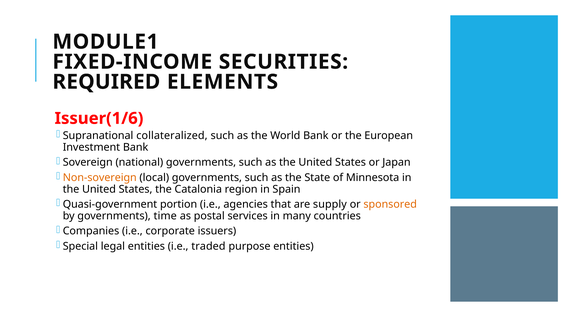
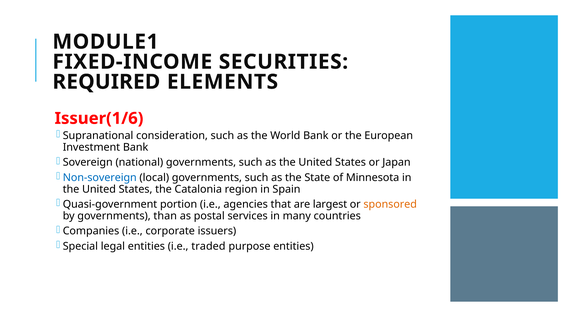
collateralized: collateralized -> consideration
Non-sovereign colour: orange -> blue
supply: supply -> largest
time: time -> than
